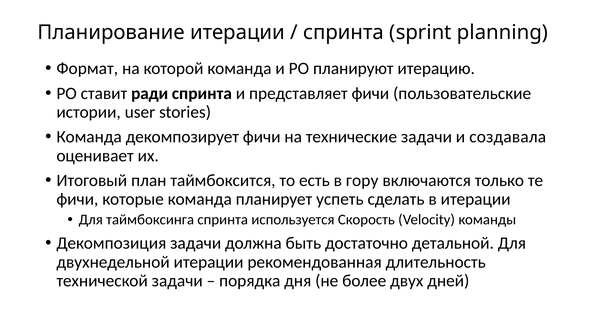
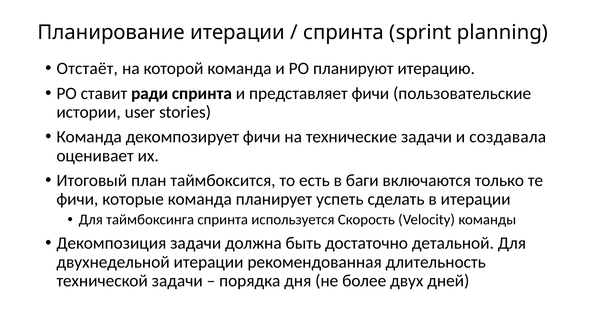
Формат: Формат -> Отстаёт
гору: гору -> баги
